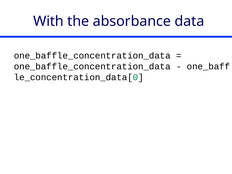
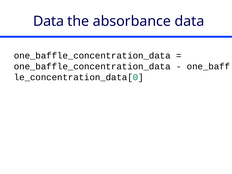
With at (48, 21): With -> Data
